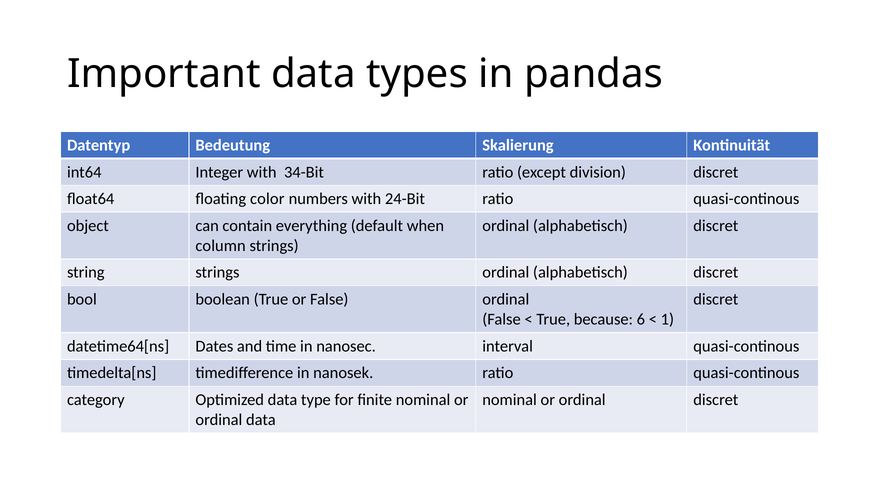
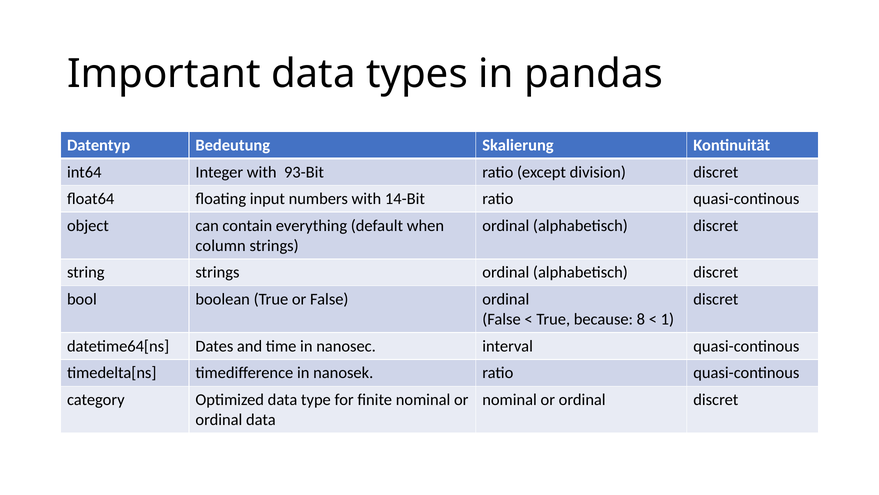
34-Bit: 34-Bit -> 93-Bit
color: color -> input
24-Bit: 24-Bit -> 14-Bit
6: 6 -> 8
